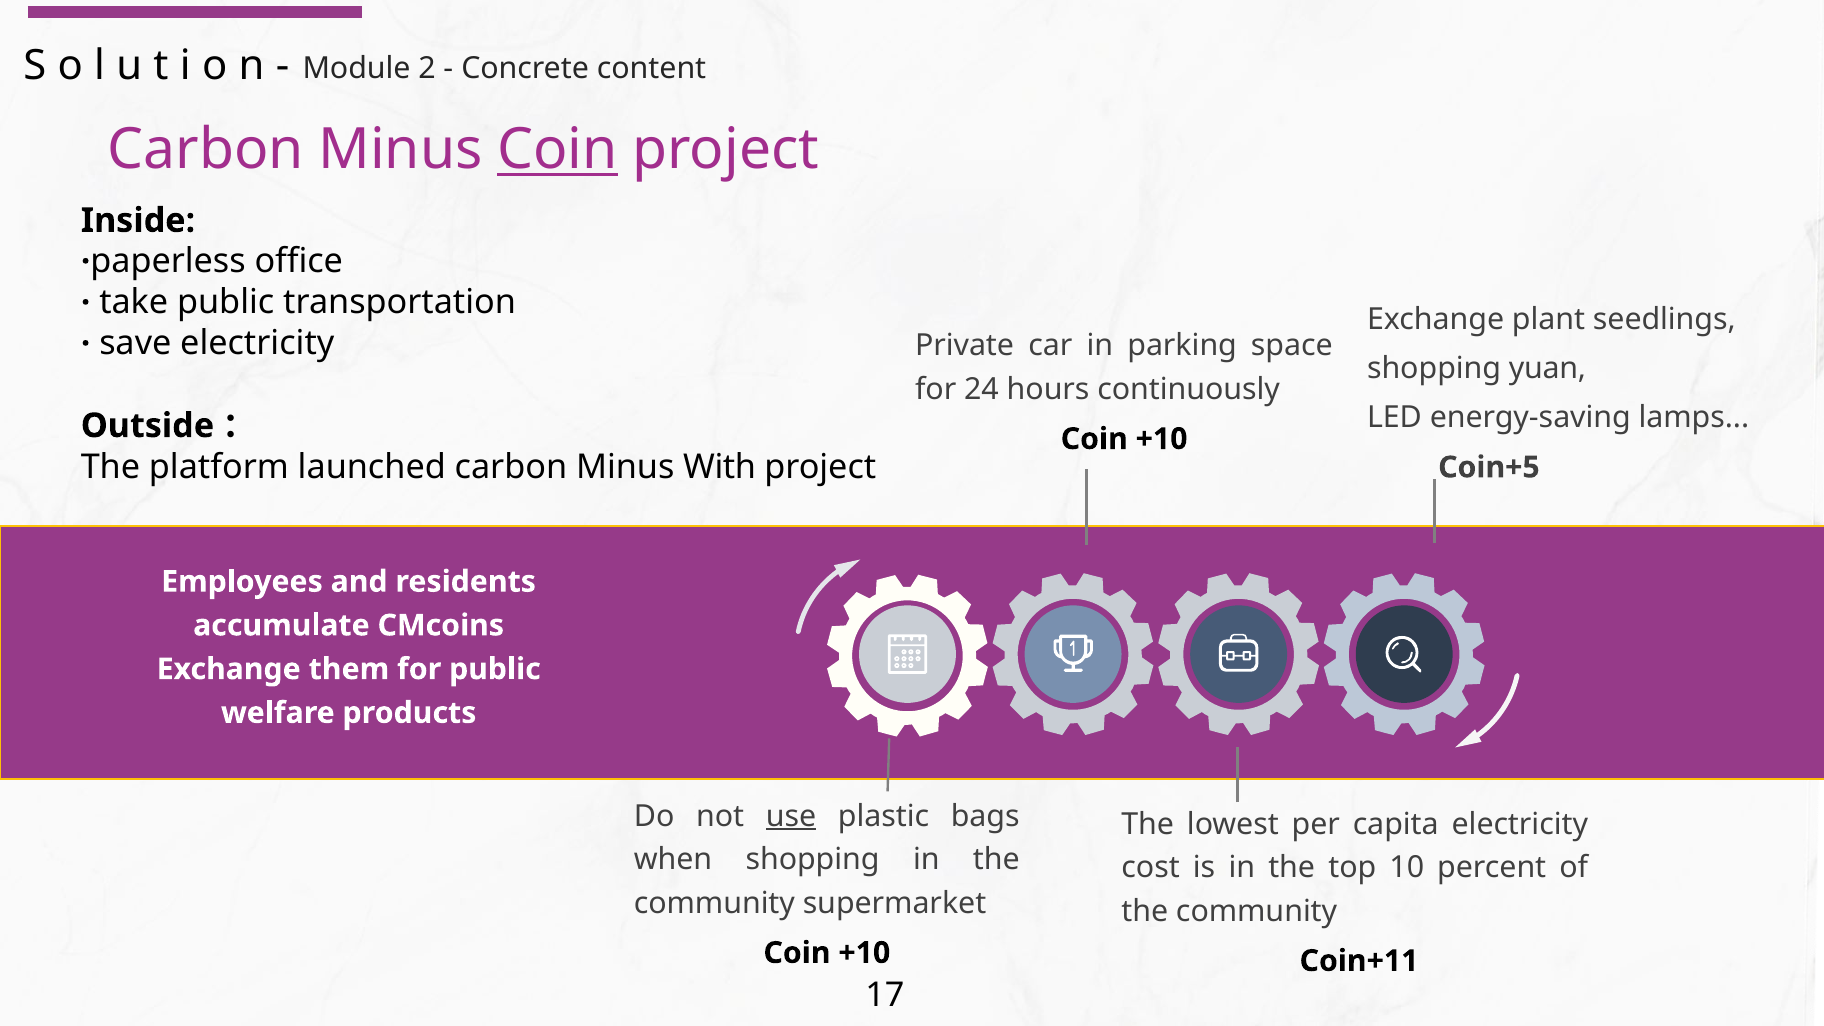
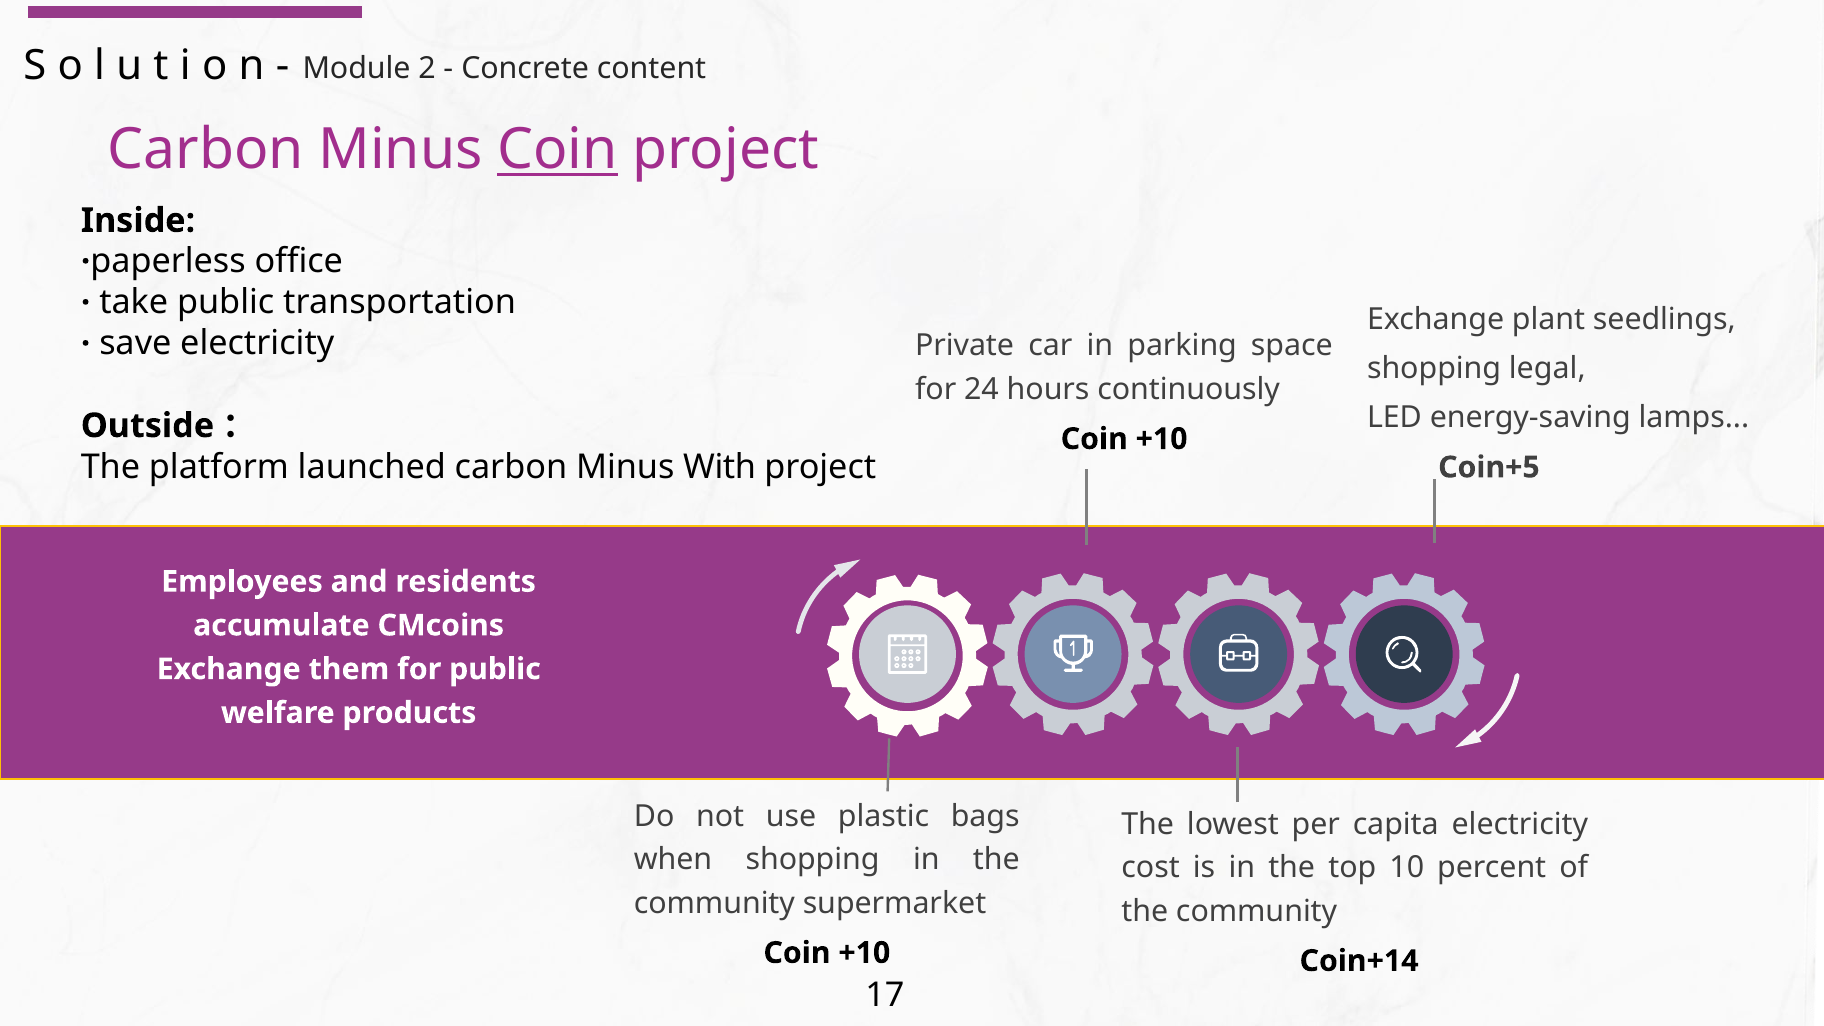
yuan: yuan -> legal
use underline: present -> none
Coin+11: Coin+11 -> Coin+14
